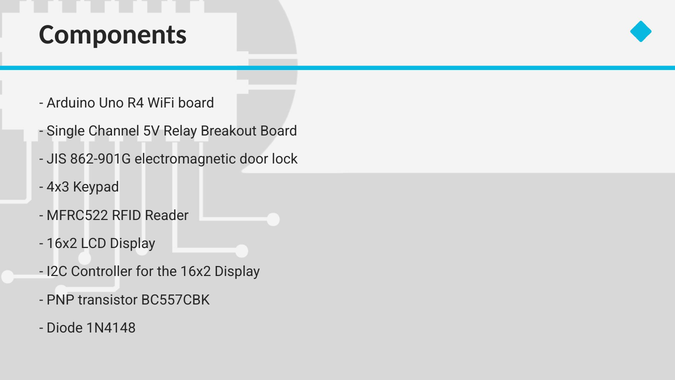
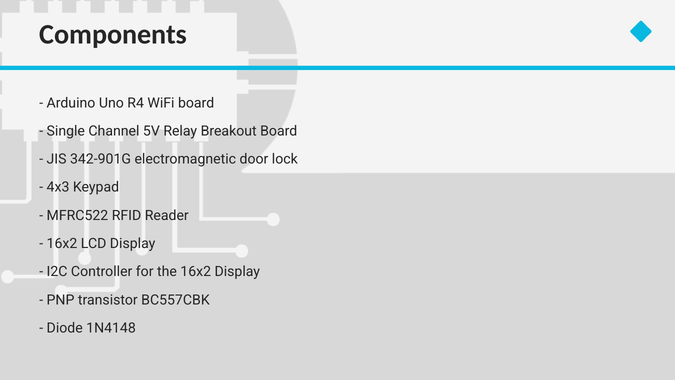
862-901G: 862-901G -> 342-901G
